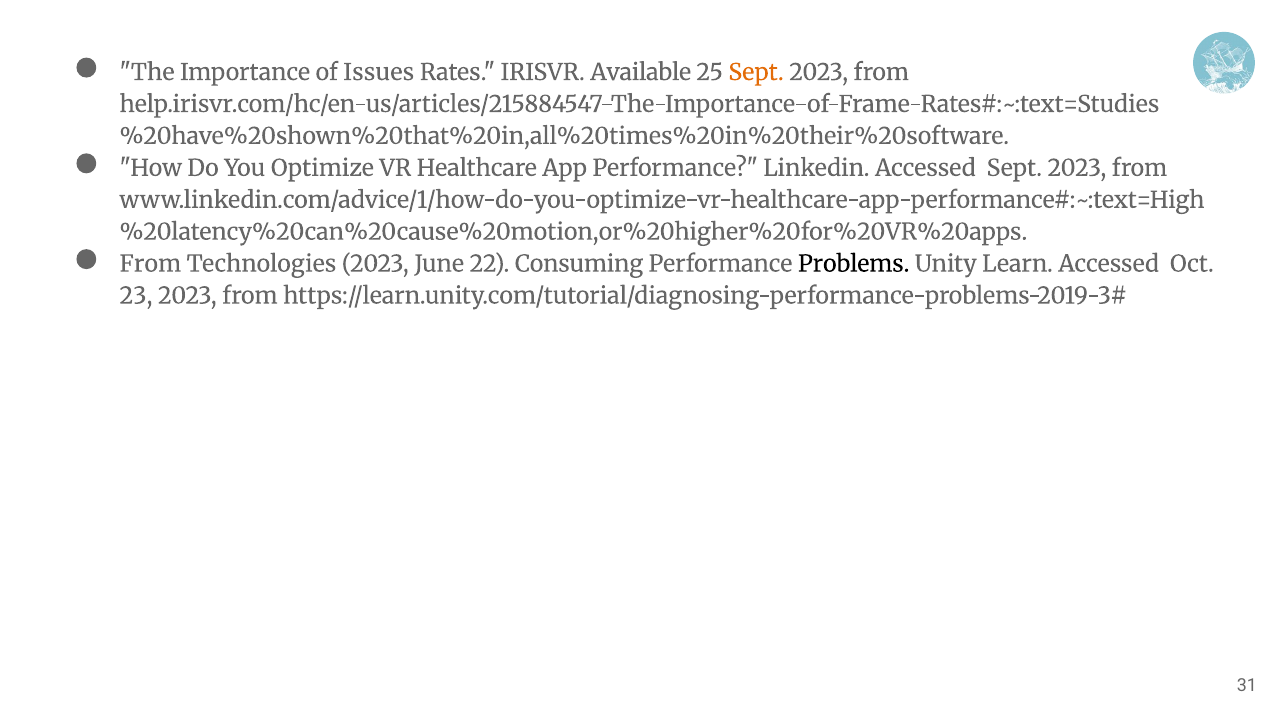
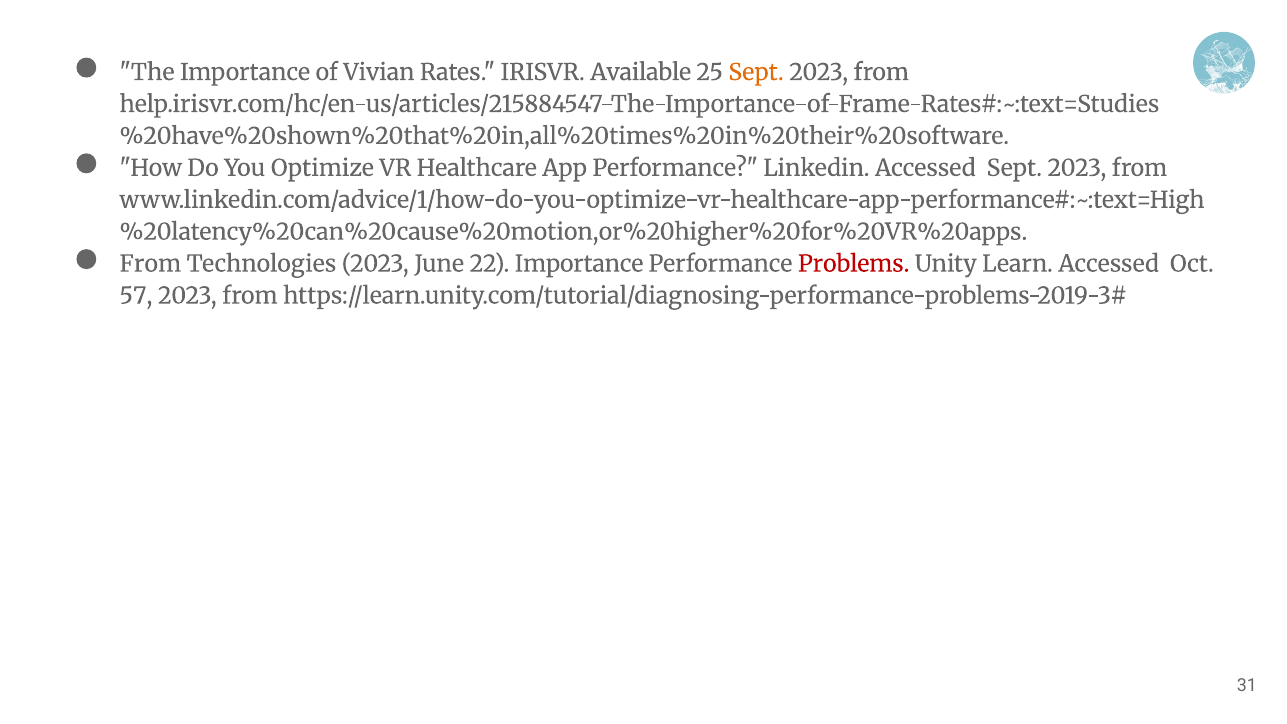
Issues: Issues -> Vivian
22 Consuming: Consuming -> Importance
Problems colour: black -> red
23: 23 -> 57
